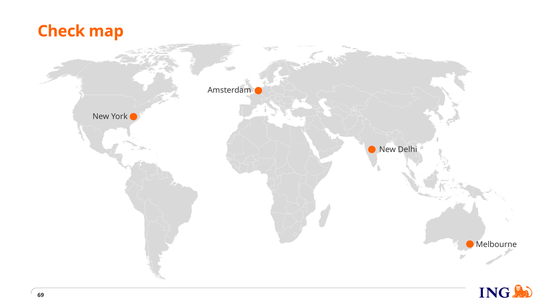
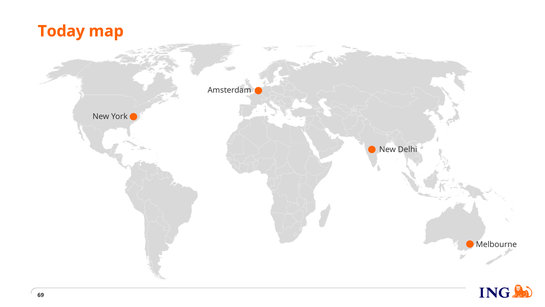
Check: Check -> Today
